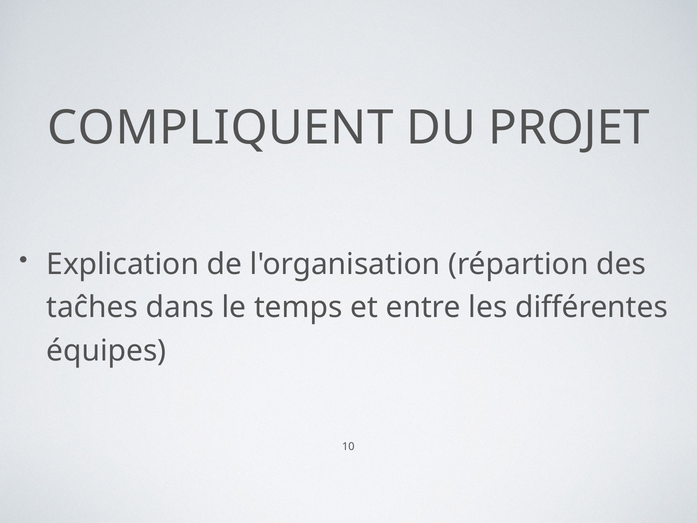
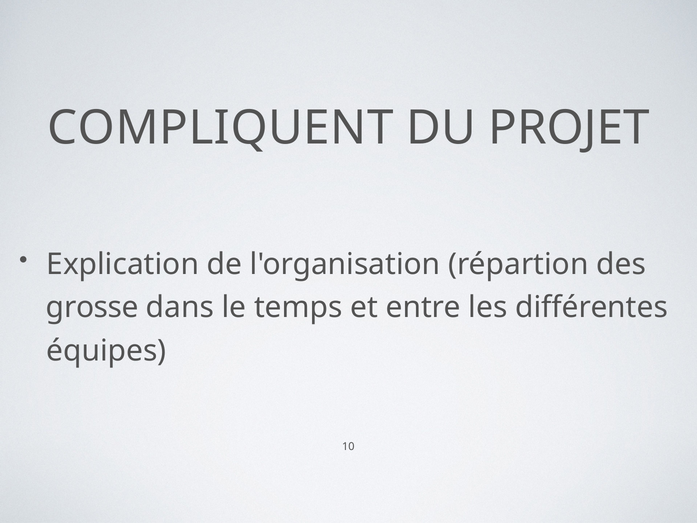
taĉhes: taĉhes -> grosse
